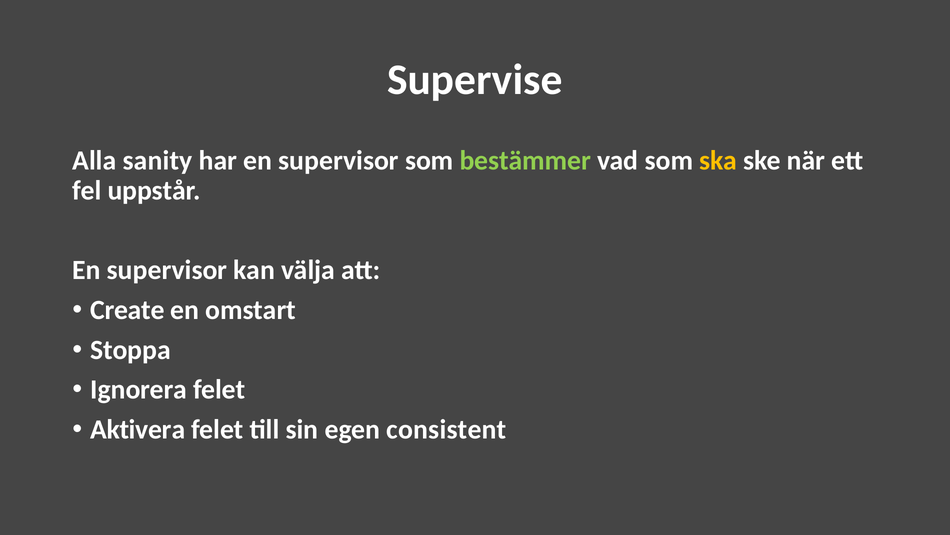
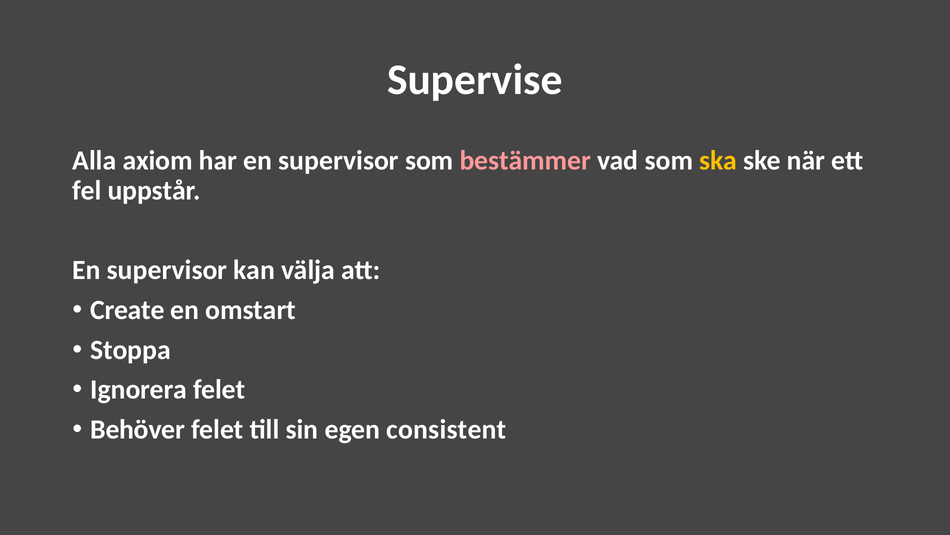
sanity: sanity -> axiom
bestämmer colour: light green -> pink
Aktivera: Aktivera -> Behöver
